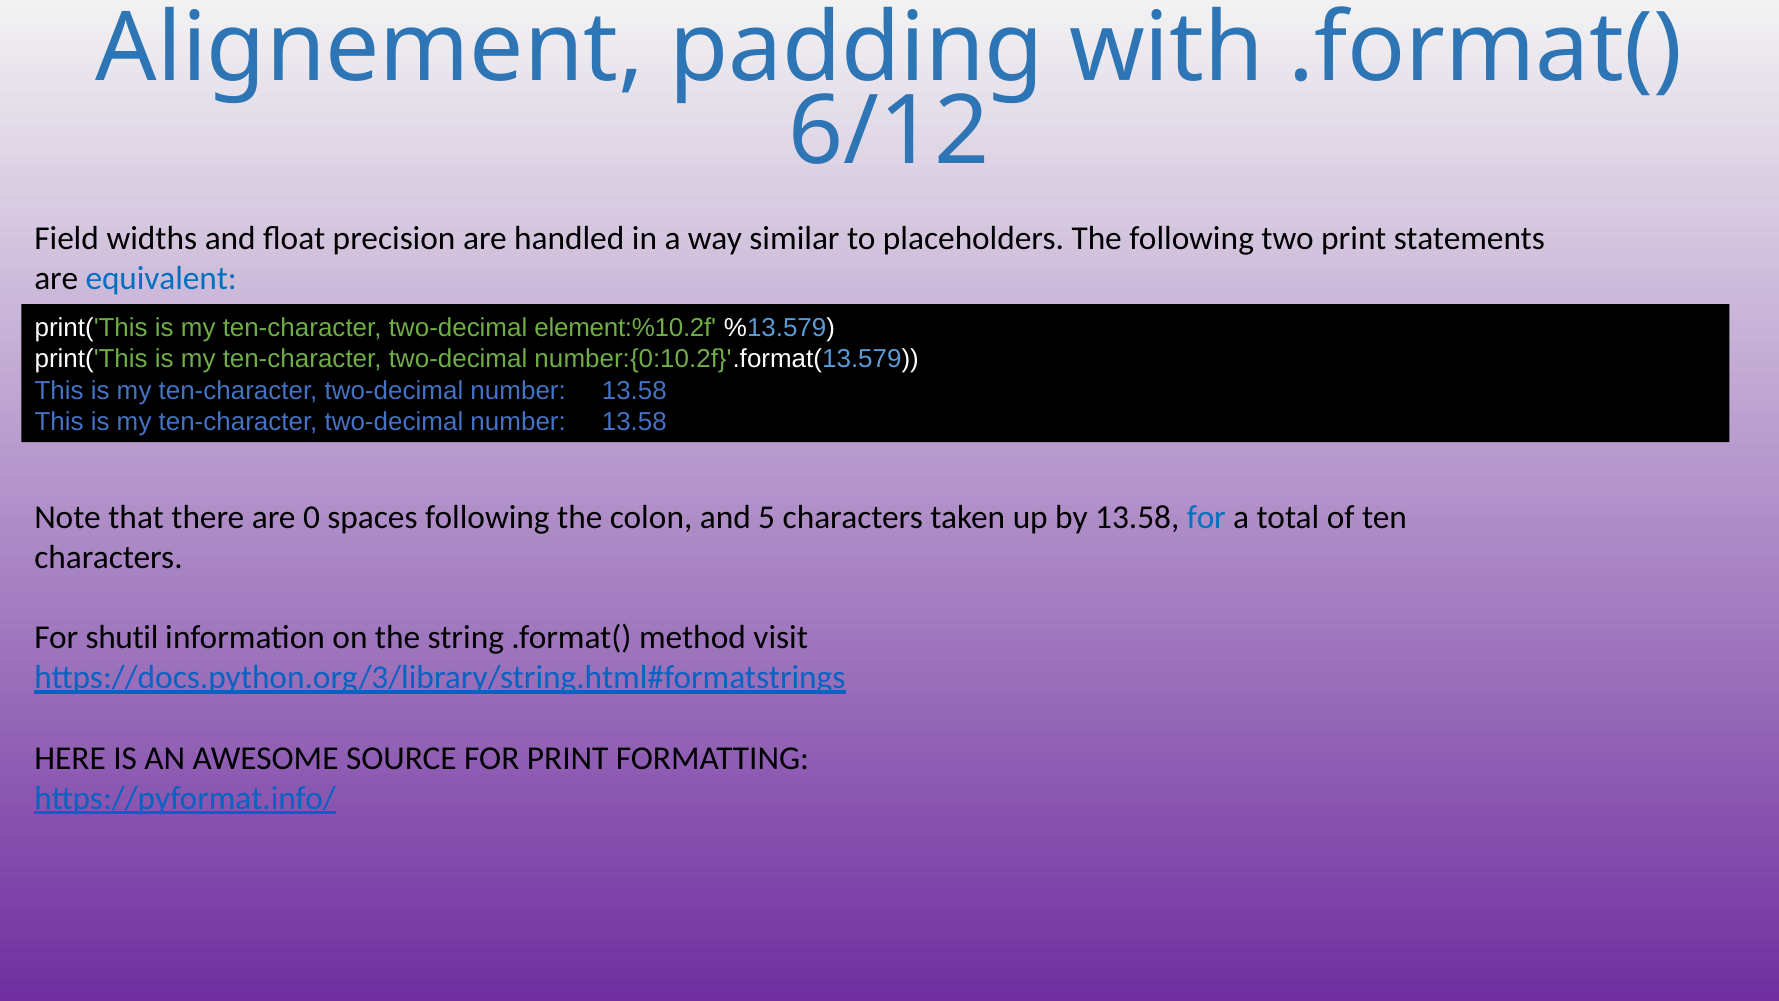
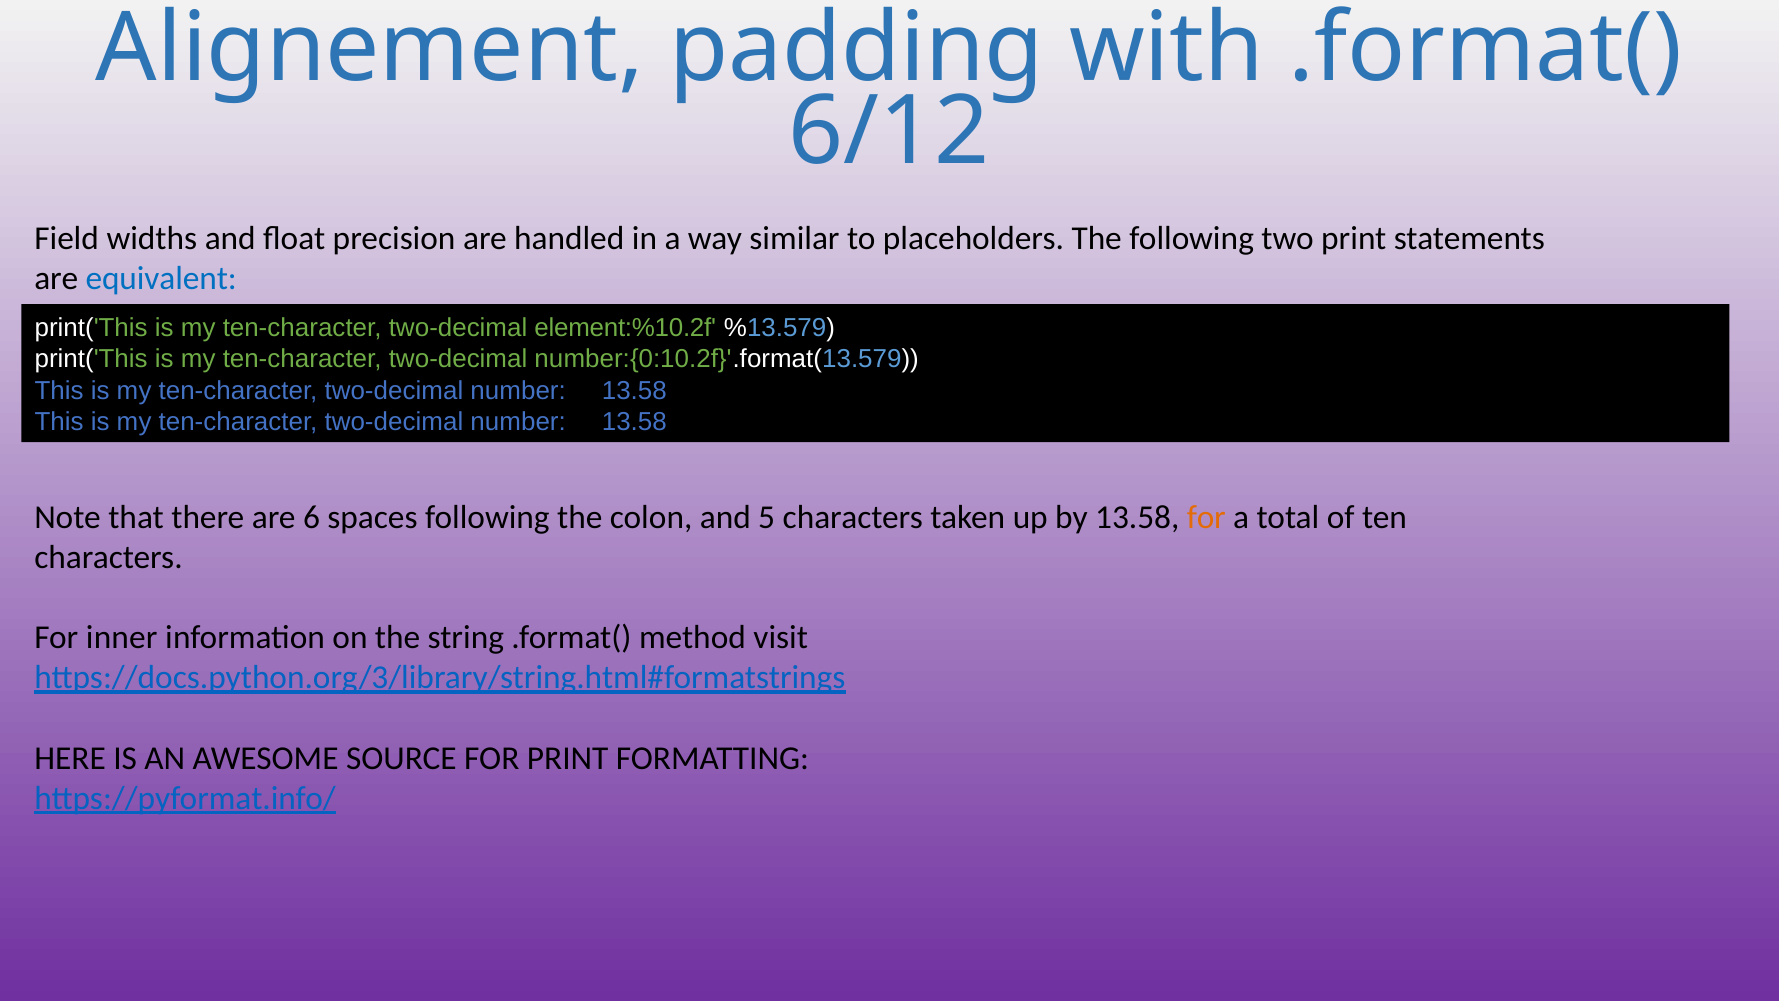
0: 0 -> 6
for at (1206, 517) colour: blue -> orange
shutil: shutil -> inner
